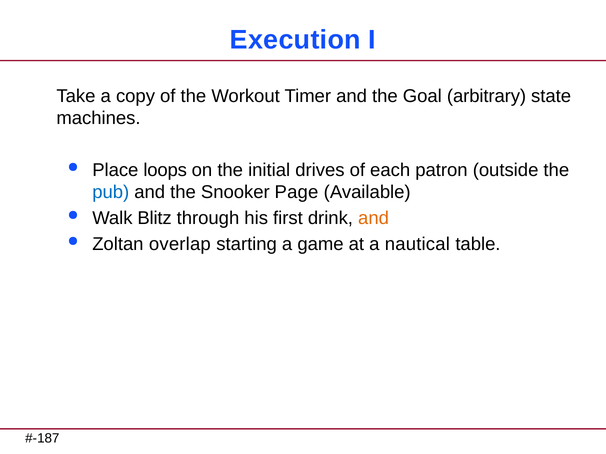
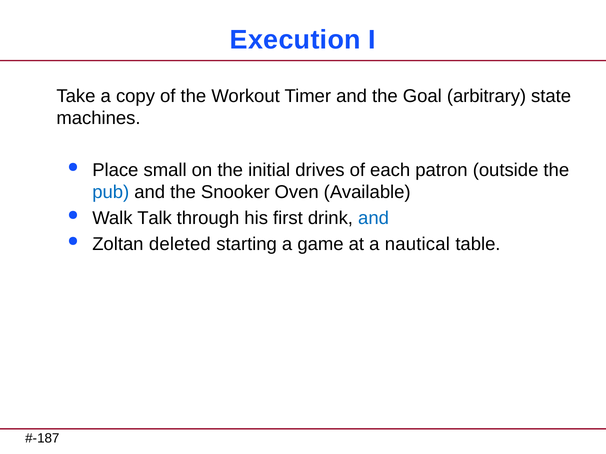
loops: loops -> small
Page: Page -> Oven
Blitz: Blitz -> Talk
and at (374, 218) colour: orange -> blue
overlap: overlap -> deleted
